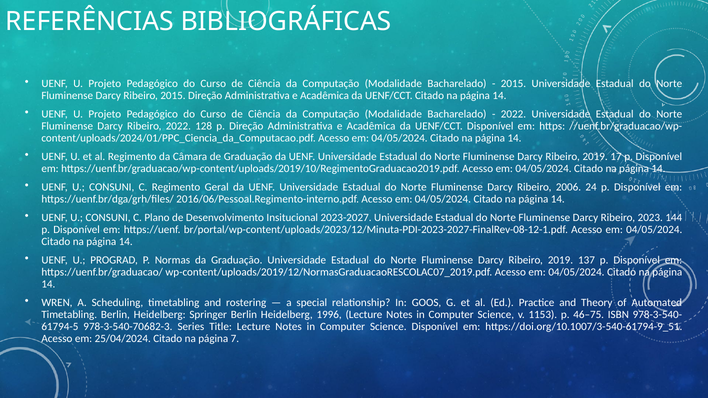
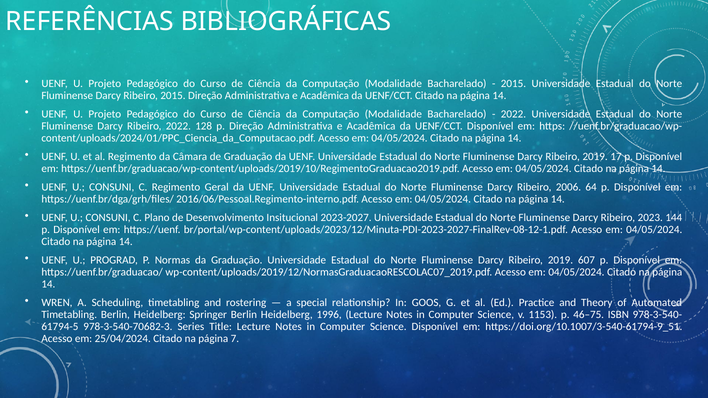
24: 24 -> 64
137: 137 -> 607
